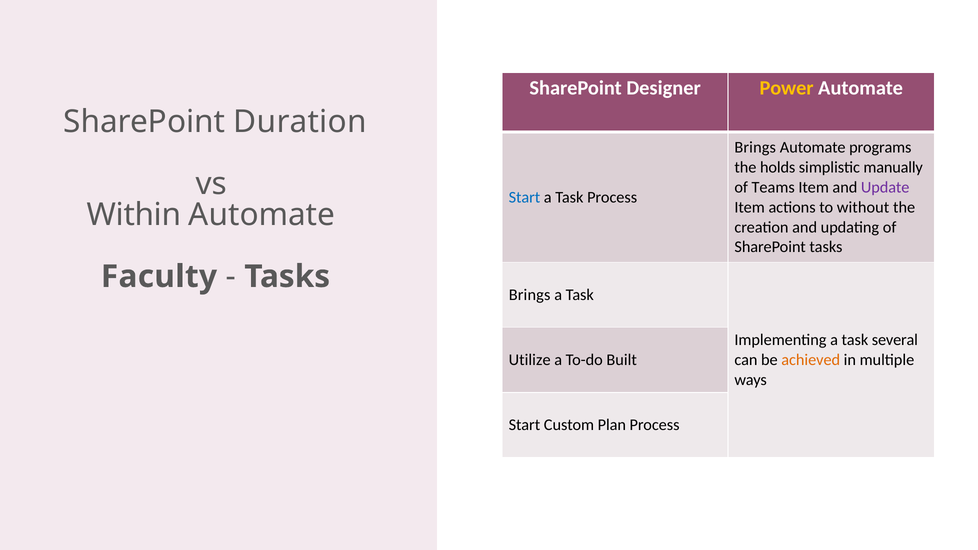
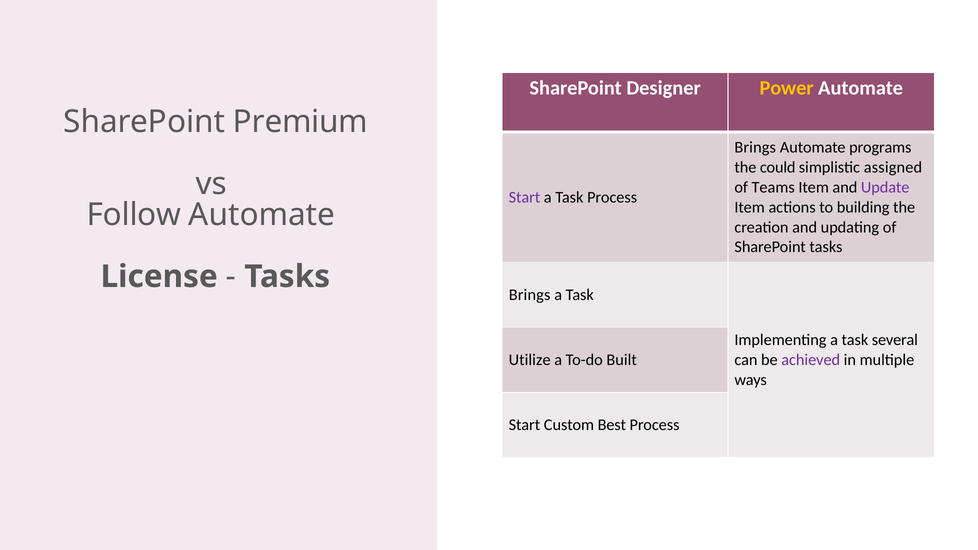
Duration: Duration -> Premium
holds: holds -> could
manually: manually -> assigned
Start at (524, 197) colour: blue -> purple
without: without -> building
Within: Within -> Follow
Faculty: Faculty -> License
achieved colour: orange -> purple
Plan: Plan -> Best
